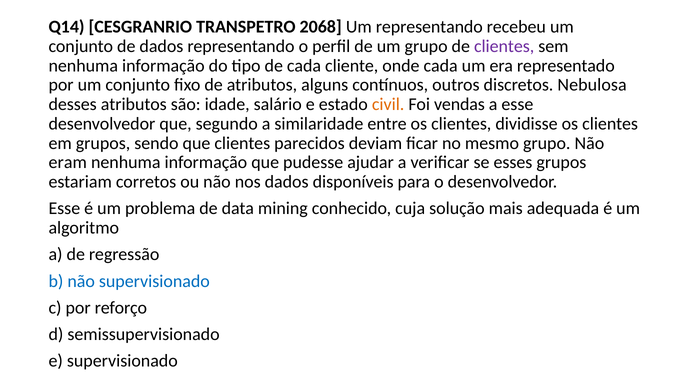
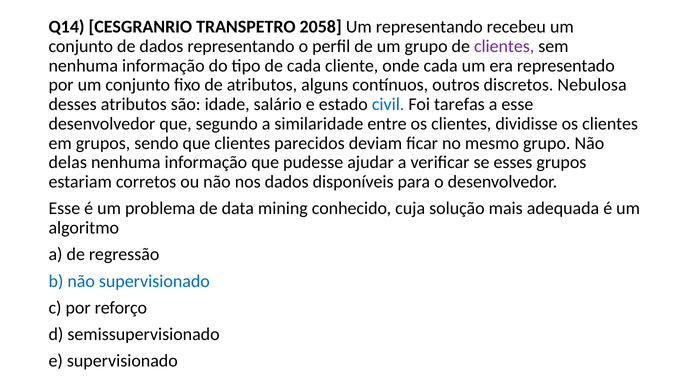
2068: 2068 -> 2058
civil colour: orange -> blue
vendas: vendas -> tarefas
eram: eram -> delas
